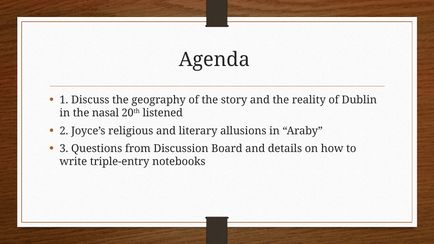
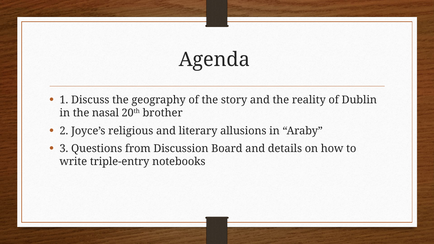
listened: listened -> brother
